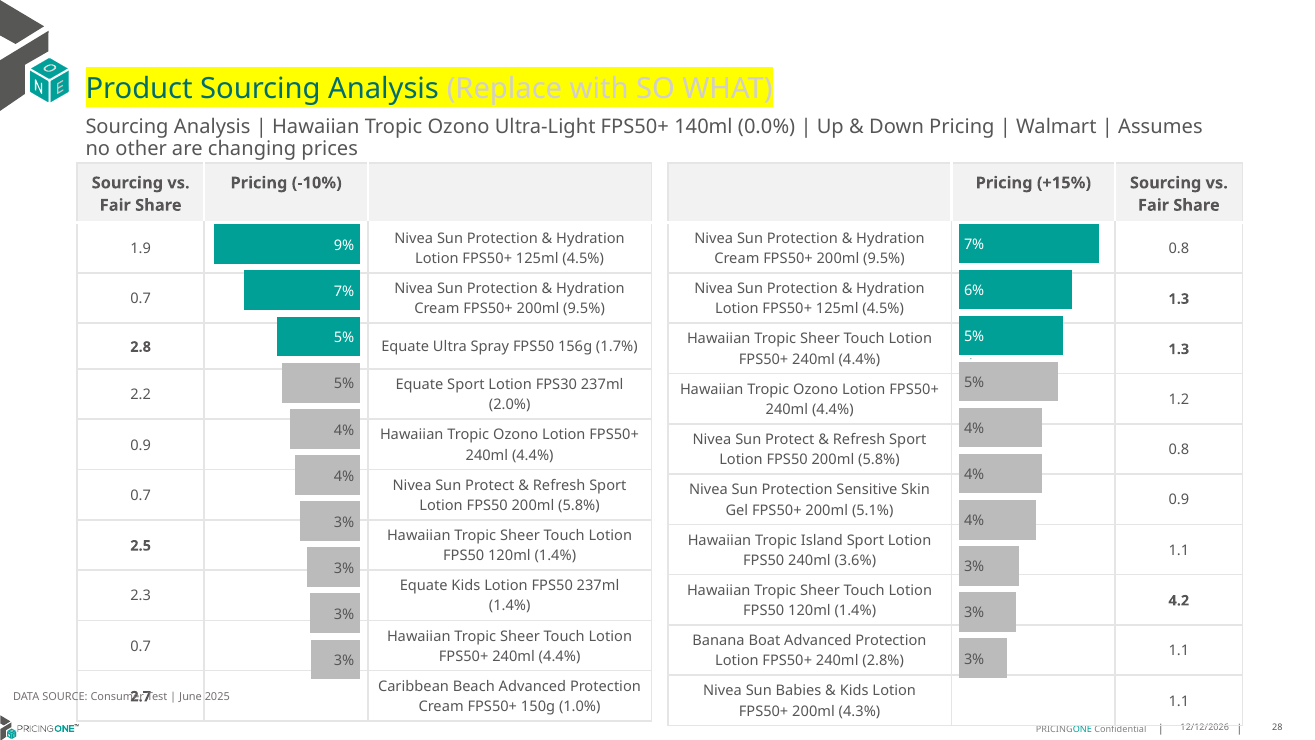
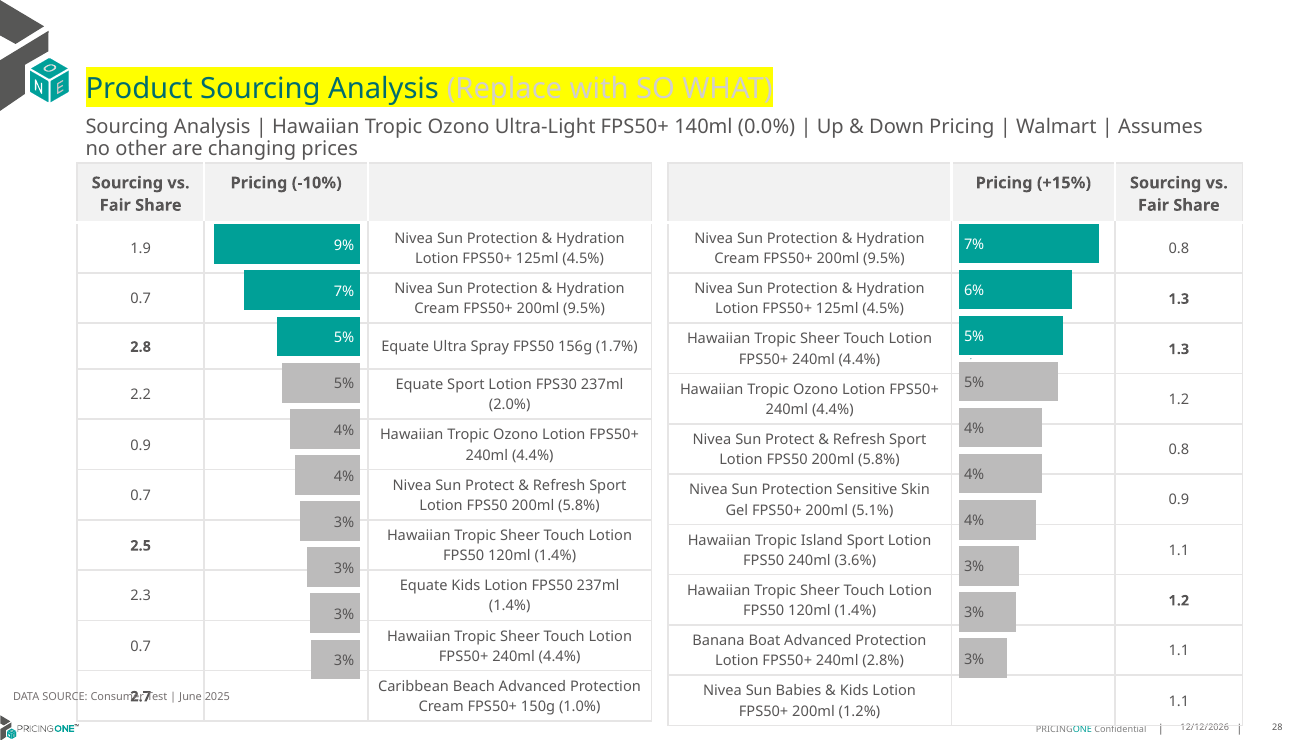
4.2 at (1179, 600): 4.2 -> 1.2
4.3%: 4.3% -> 1.2%
